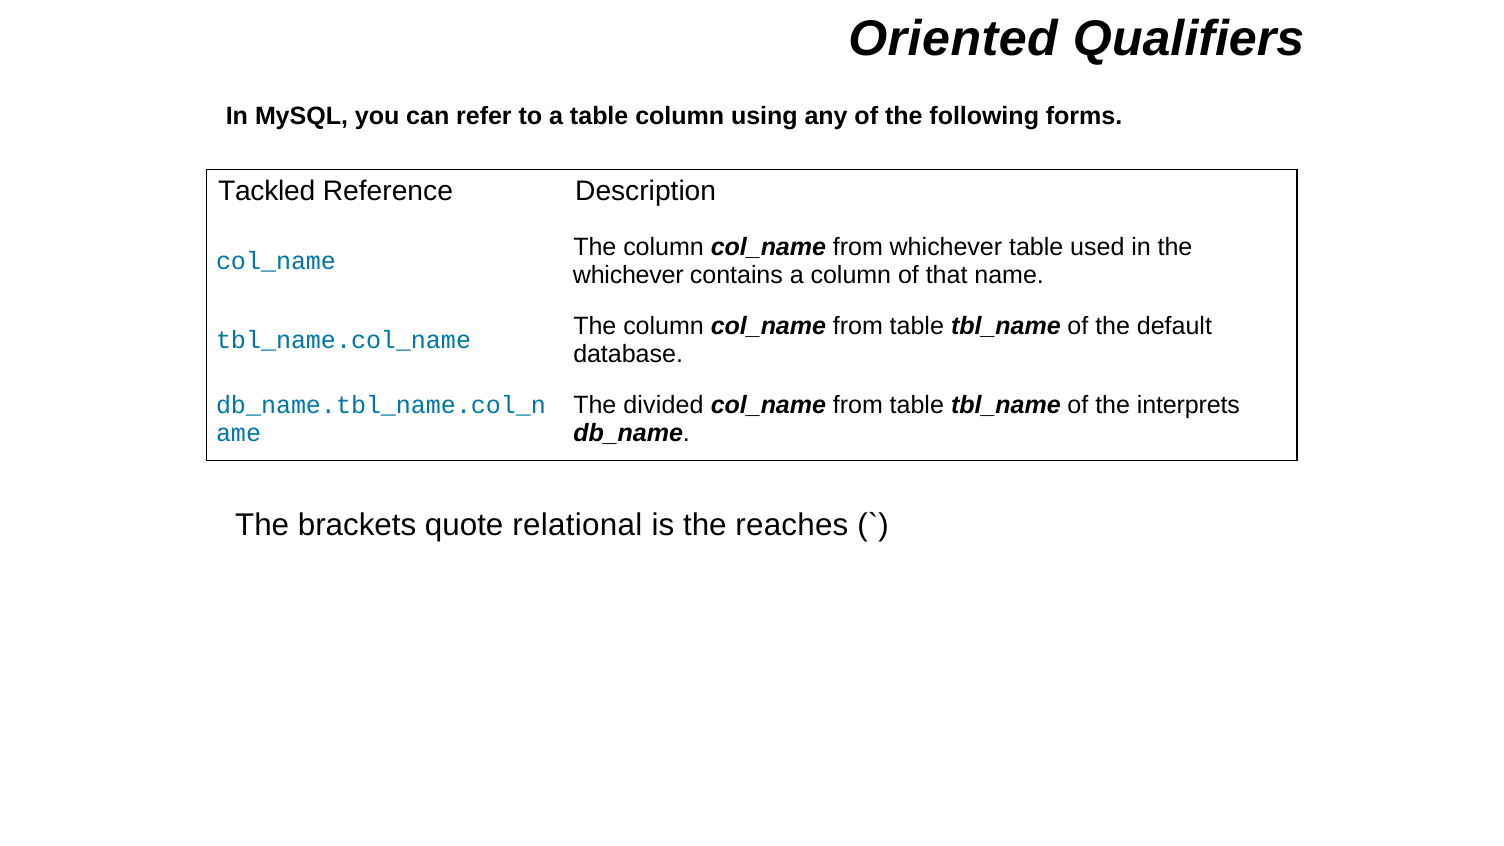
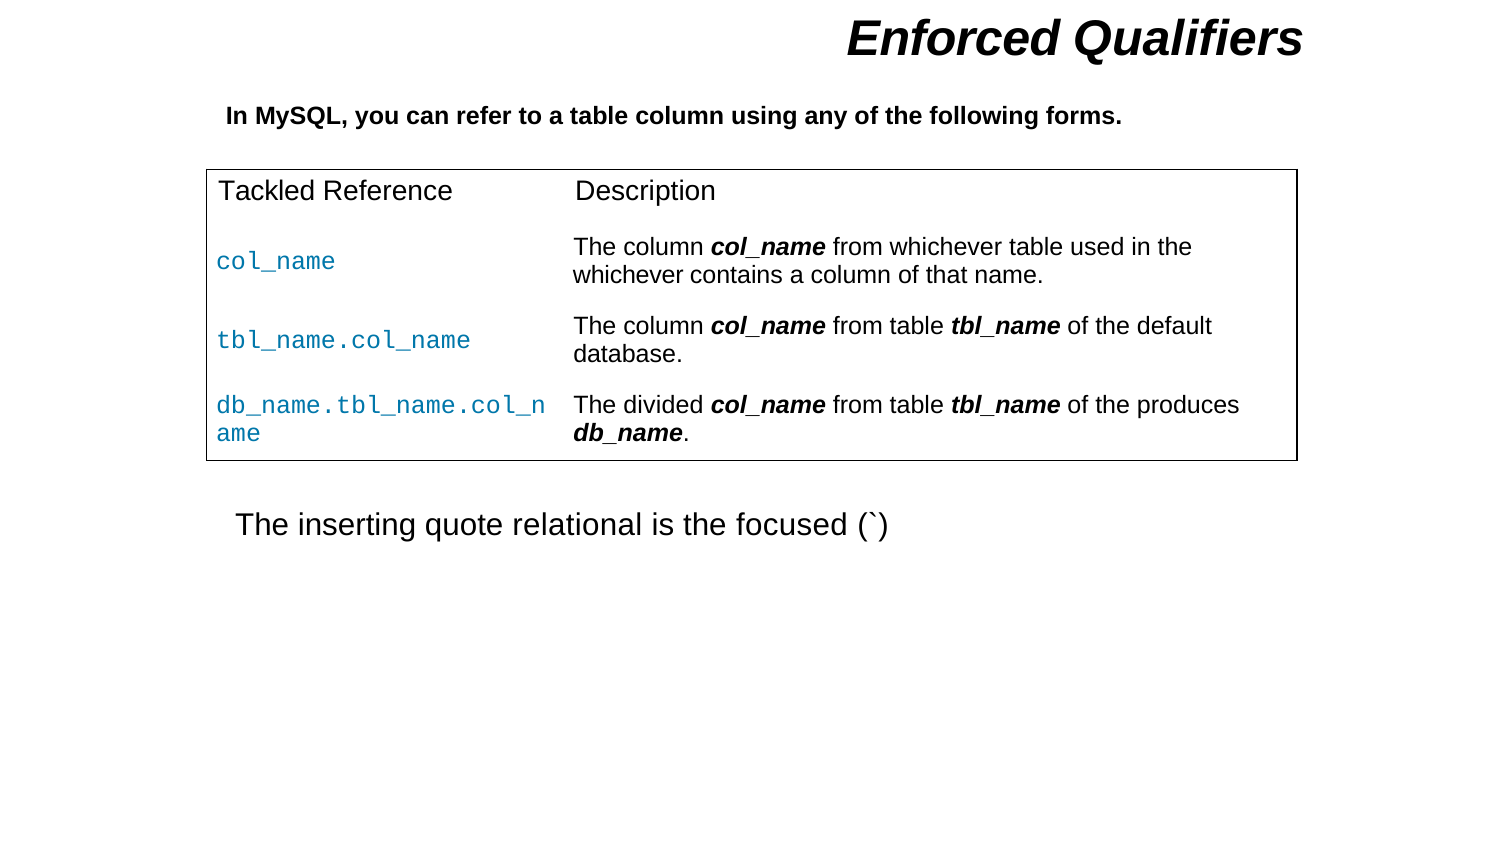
Oriented: Oriented -> Enforced
interprets: interprets -> produces
brackets: brackets -> inserting
reaches: reaches -> focused
